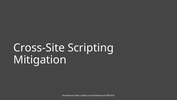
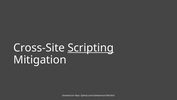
Scripting underline: none -> present
